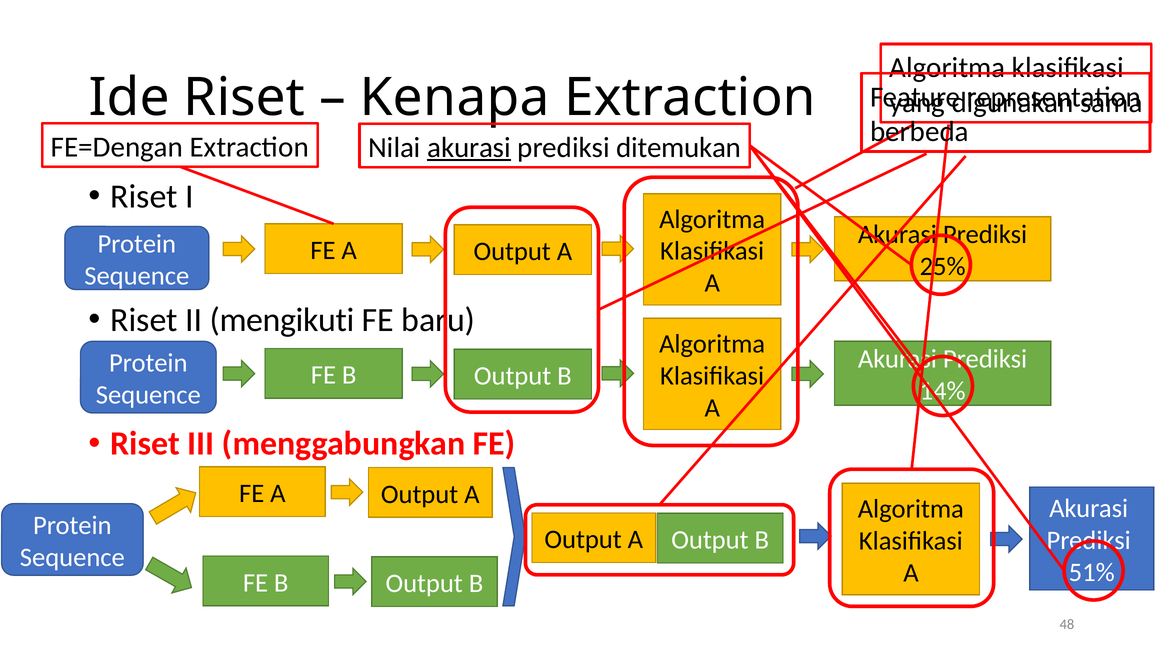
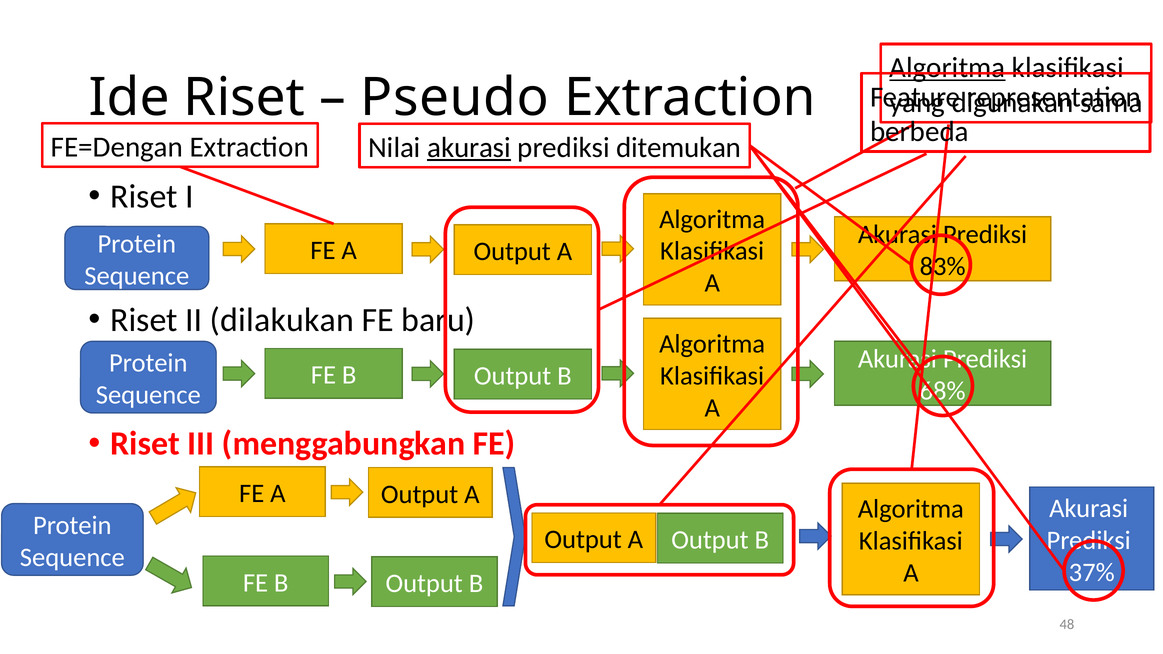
Algoritma at (947, 68) underline: none -> present
Kenapa: Kenapa -> Pseudo
25%: 25% -> 83%
mengikuti: mengikuti -> dilakukan
14%: 14% -> 68%
51%: 51% -> 37%
